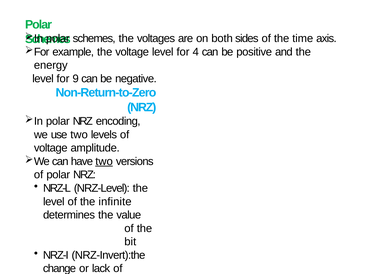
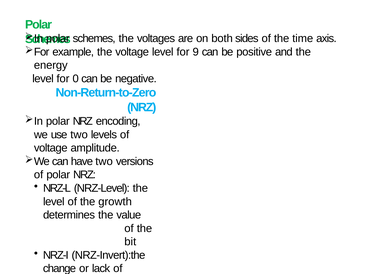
4: 4 -> 9
for 9: 9 -> 0
two at (104, 162) underline: present -> none
infinite: infinite -> growth
